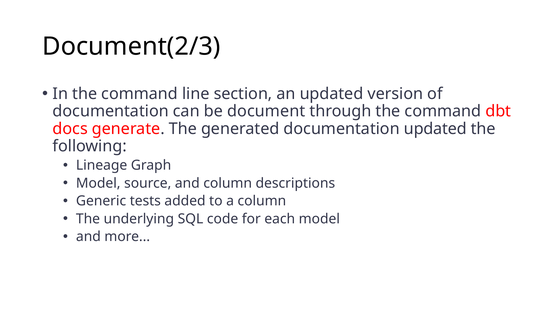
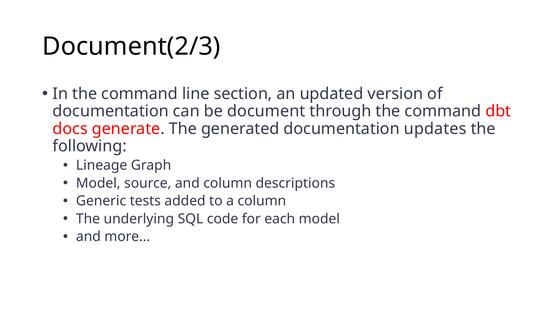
documentation updated: updated -> updates
